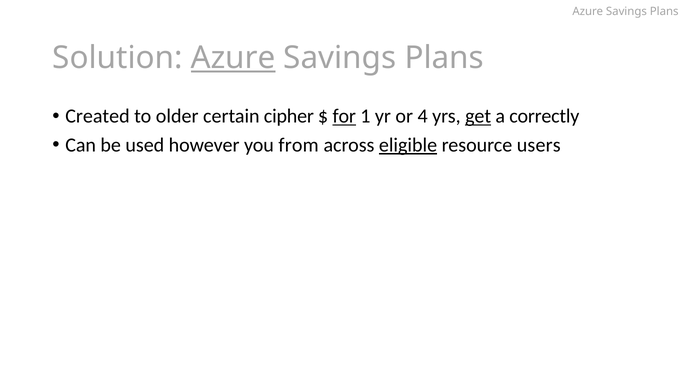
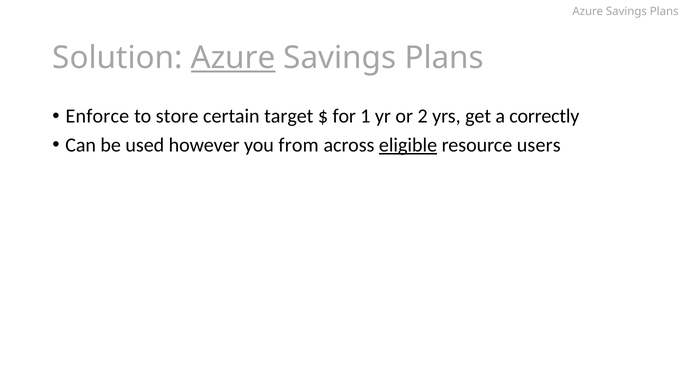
Created: Created -> Enforce
older: older -> store
cipher: cipher -> target
for underline: present -> none
4: 4 -> 2
get underline: present -> none
